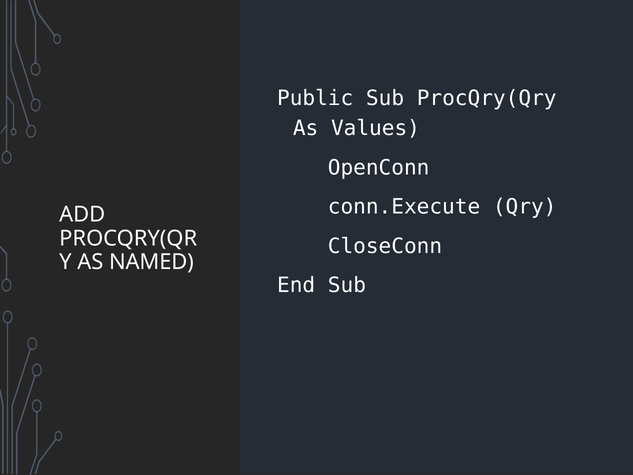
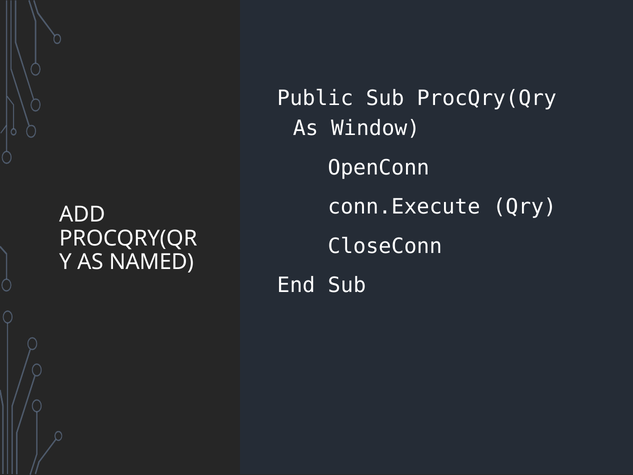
Values: Values -> Window
